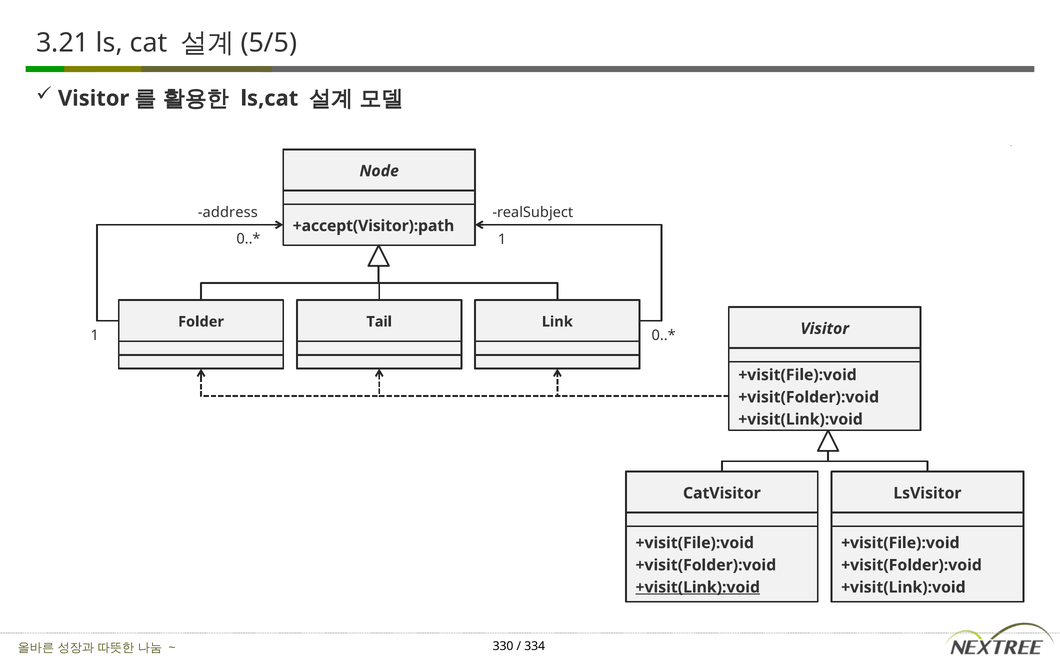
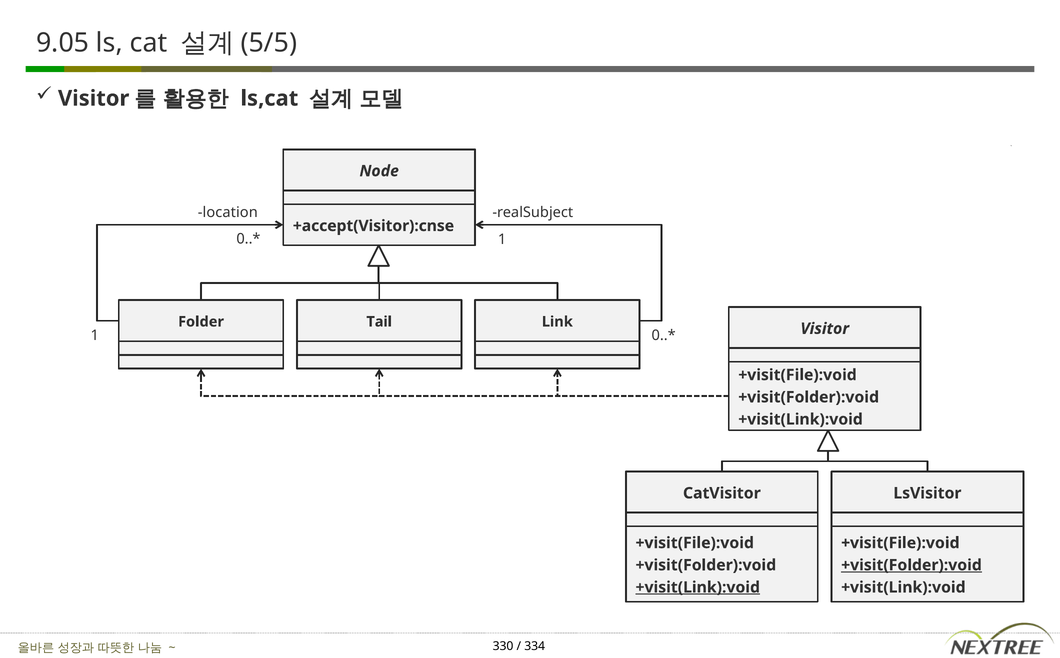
3.21: 3.21 -> 9.05
address: address -> location
+accept(Visitor):path: +accept(Visitor):path -> +accept(Visitor):cnse
+visit(Folder):void at (911, 565) underline: none -> present
